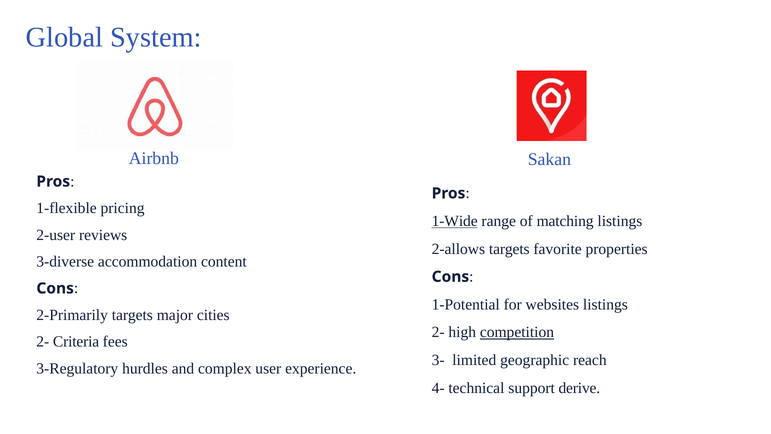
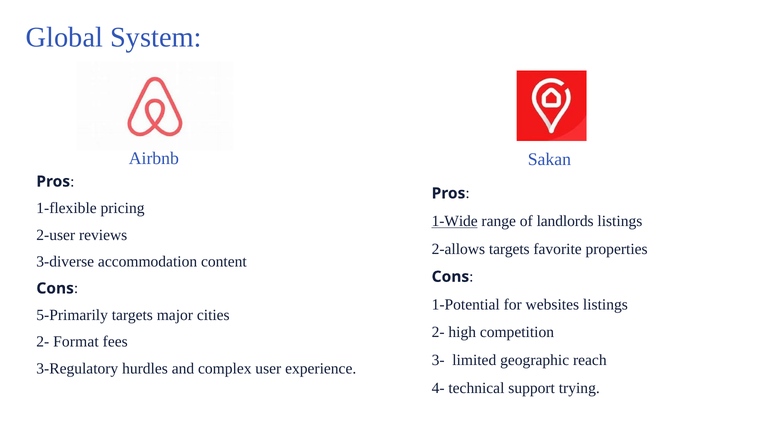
matching: matching -> landlords
2-Primarily: 2-Primarily -> 5-Primarily
competition underline: present -> none
Criteria: Criteria -> Format
derive: derive -> trying
